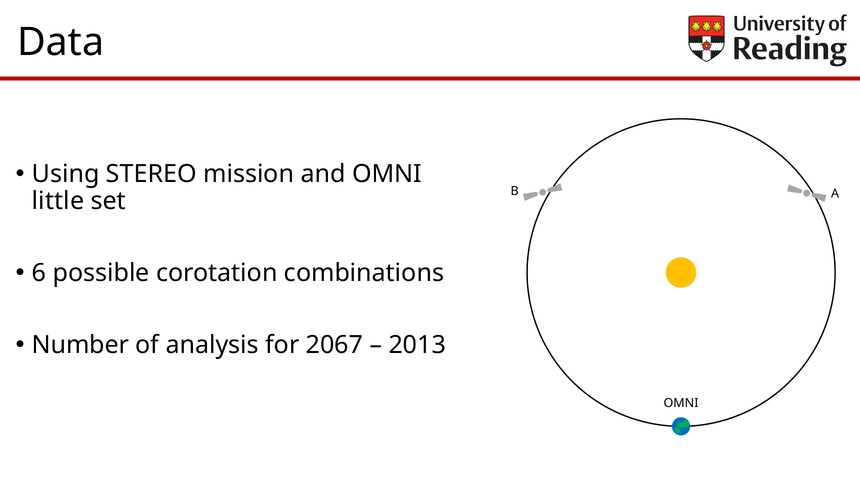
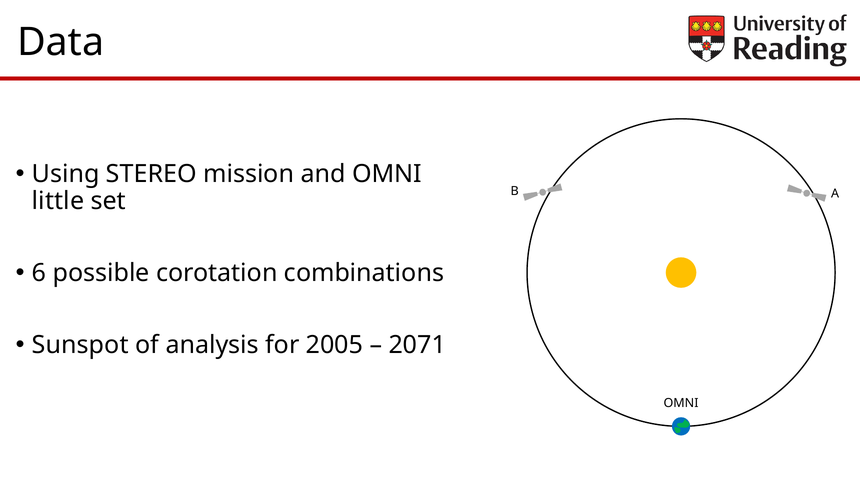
Number: Number -> Sunspot
2067: 2067 -> 2005
2013: 2013 -> 2071
